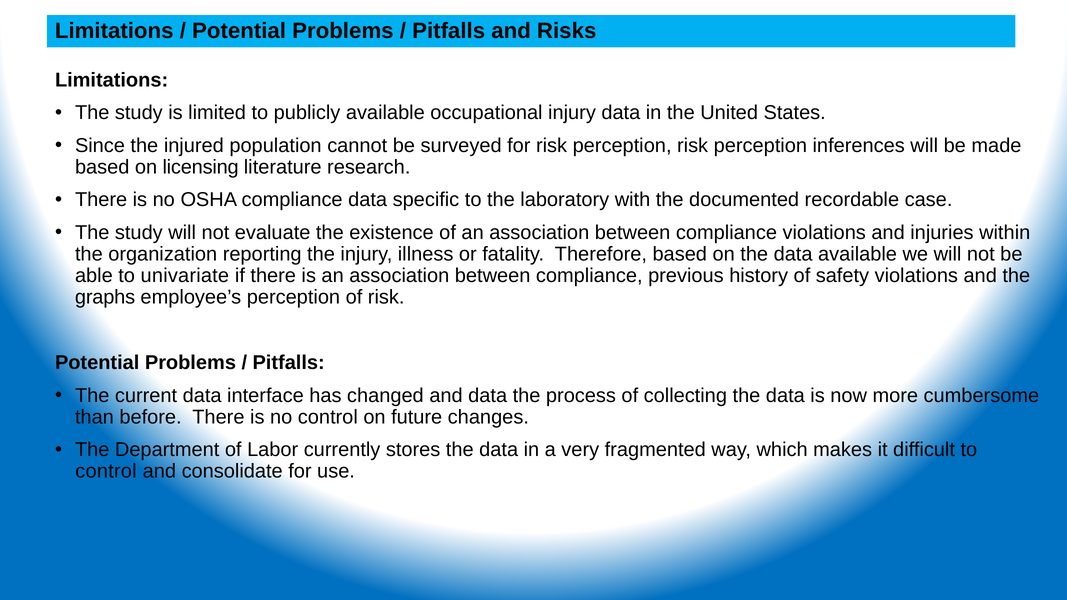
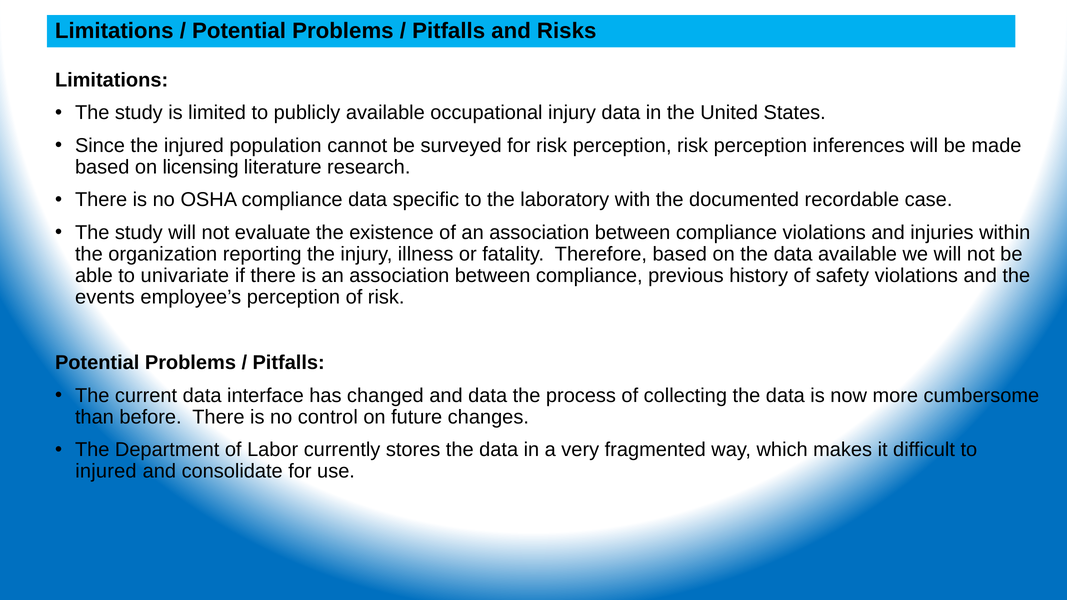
graphs: graphs -> events
control at (106, 471): control -> injured
